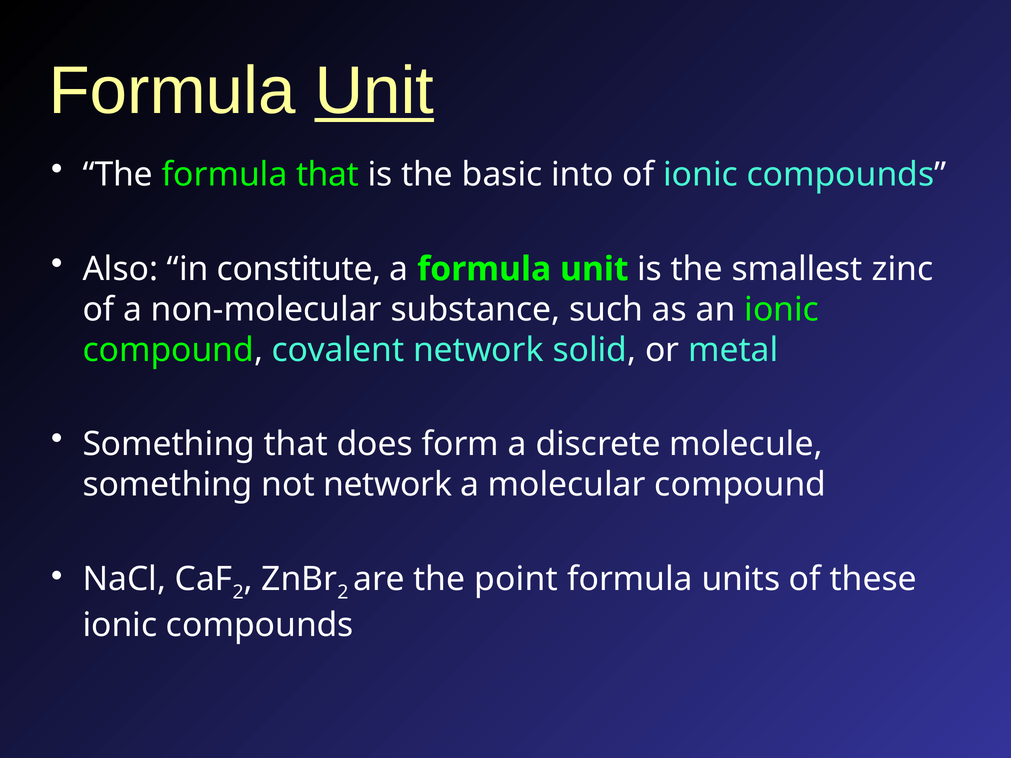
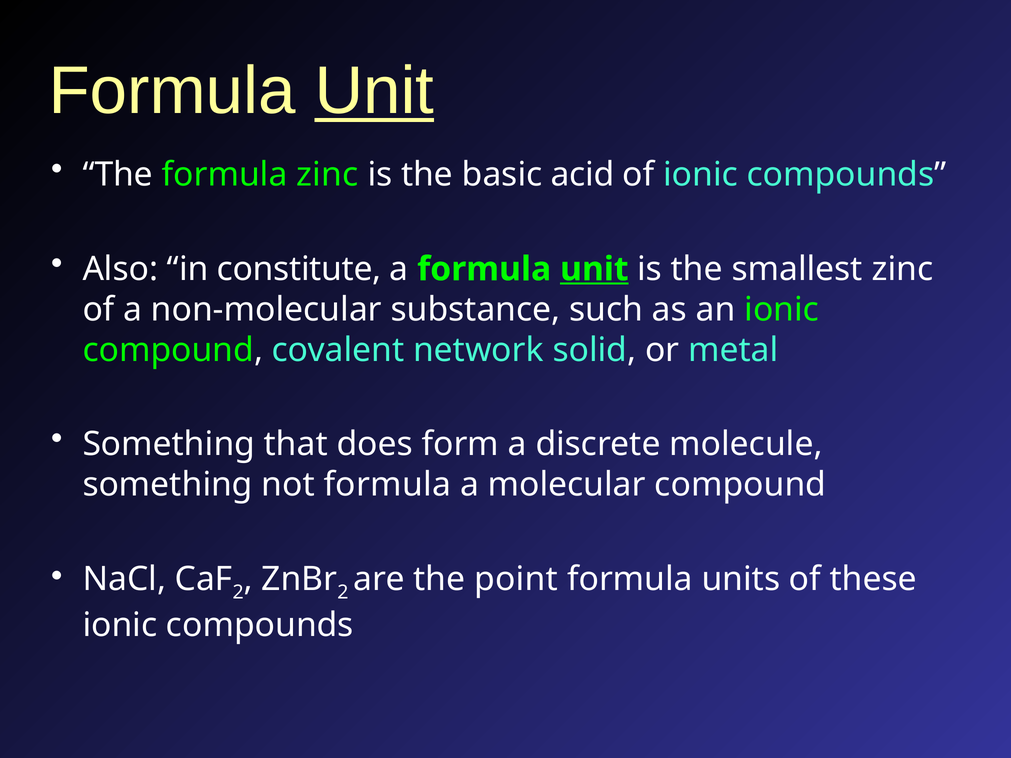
formula that: that -> zinc
into: into -> acid
unit at (594, 269) underline: none -> present
not network: network -> formula
